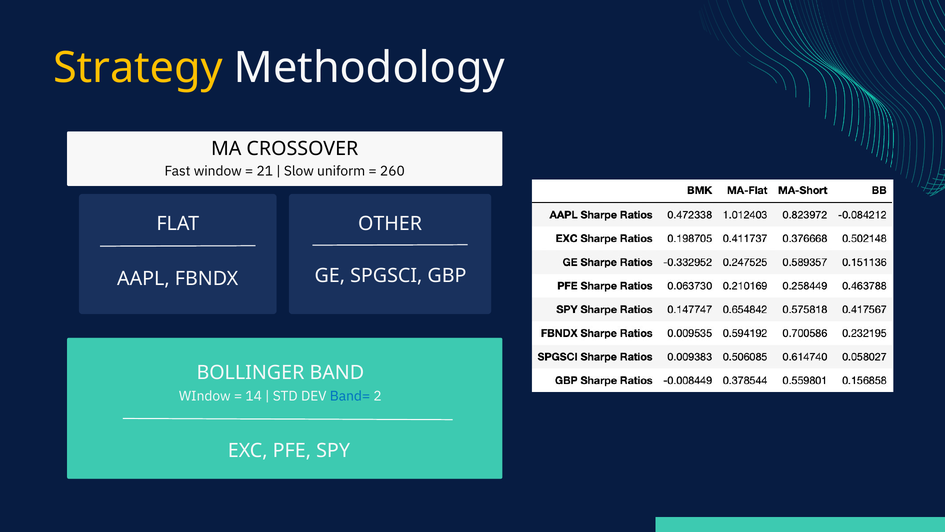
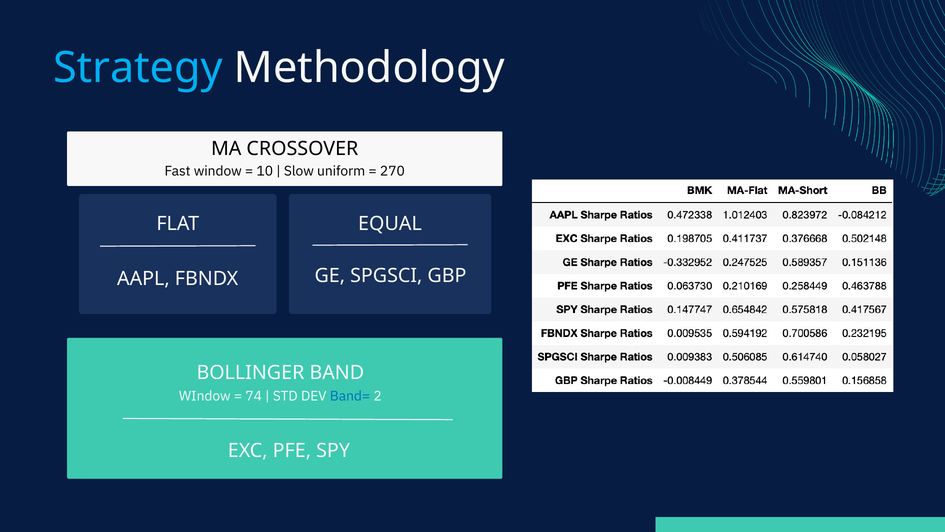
Strategy colour: yellow -> light blue
21: 21 -> 10
260: 260 -> 270
OTHER: OTHER -> EQUAL
14: 14 -> 74
